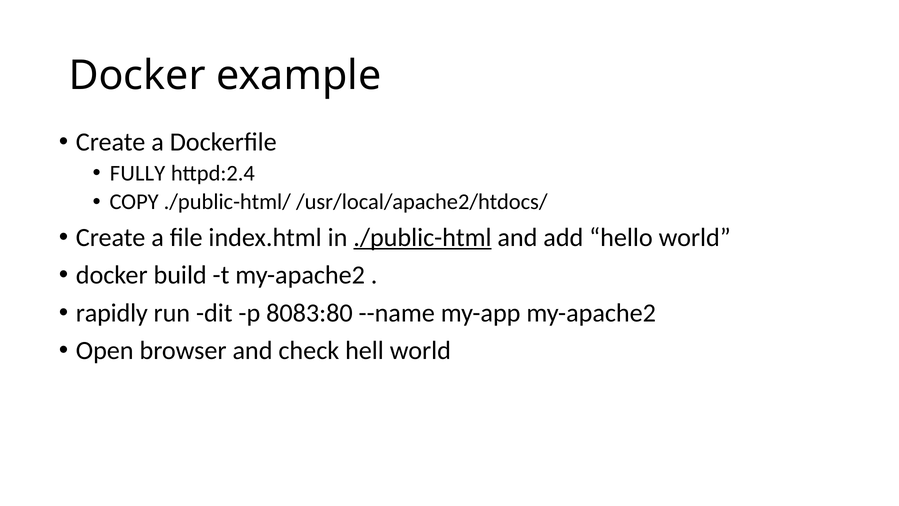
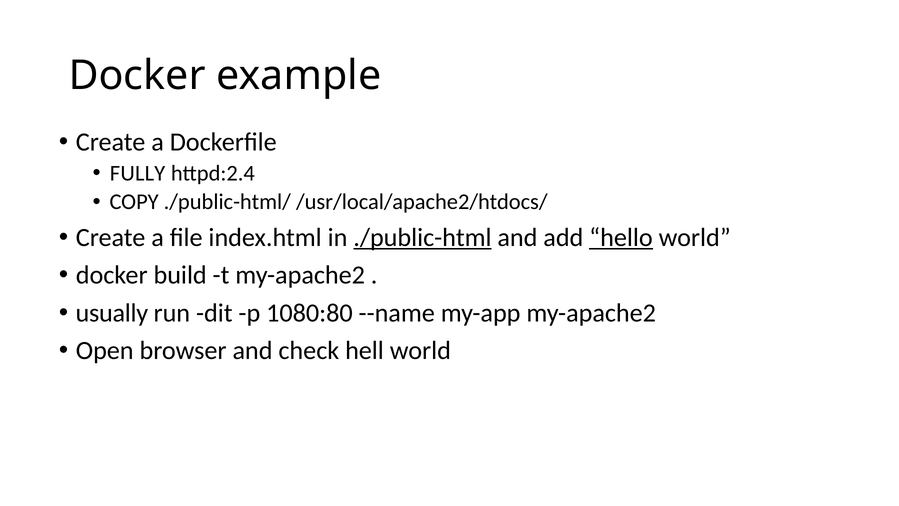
hello underline: none -> present
rapidly: rapidly -> usually
8083:80: 8083:80 -> 1080:80
